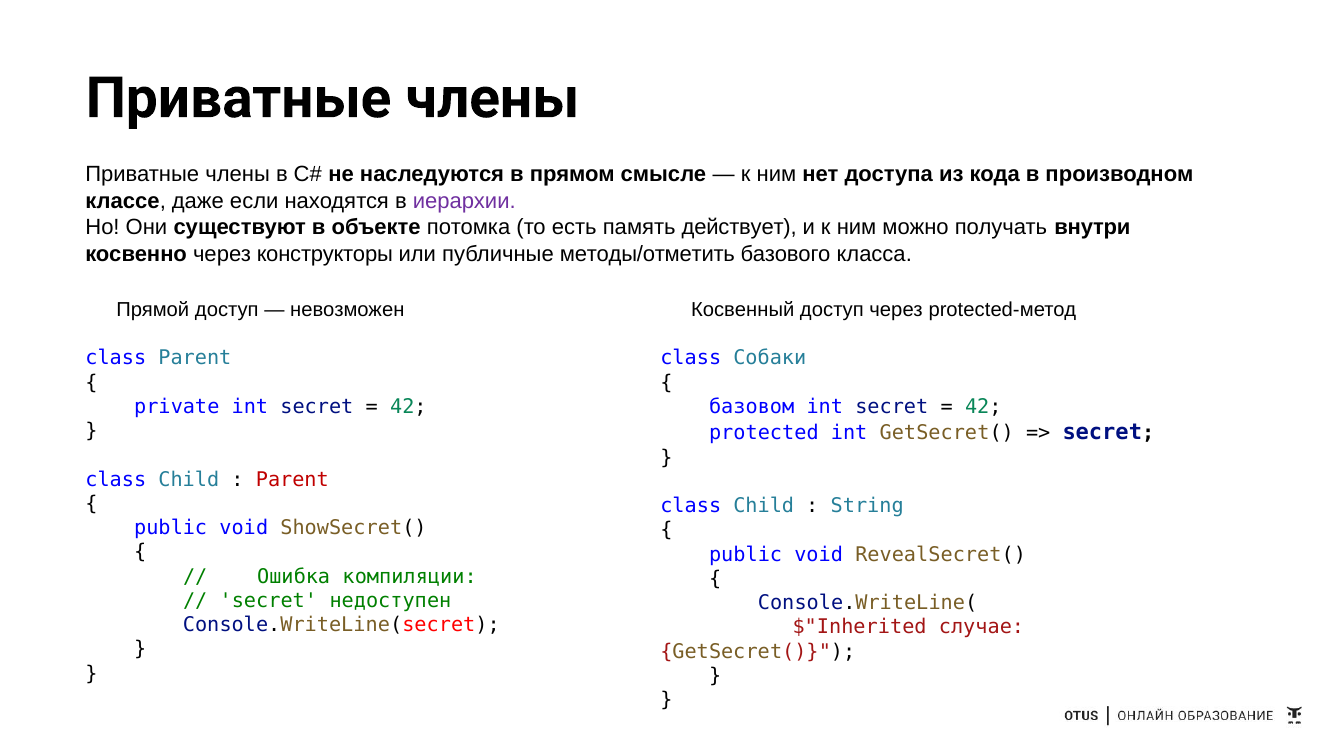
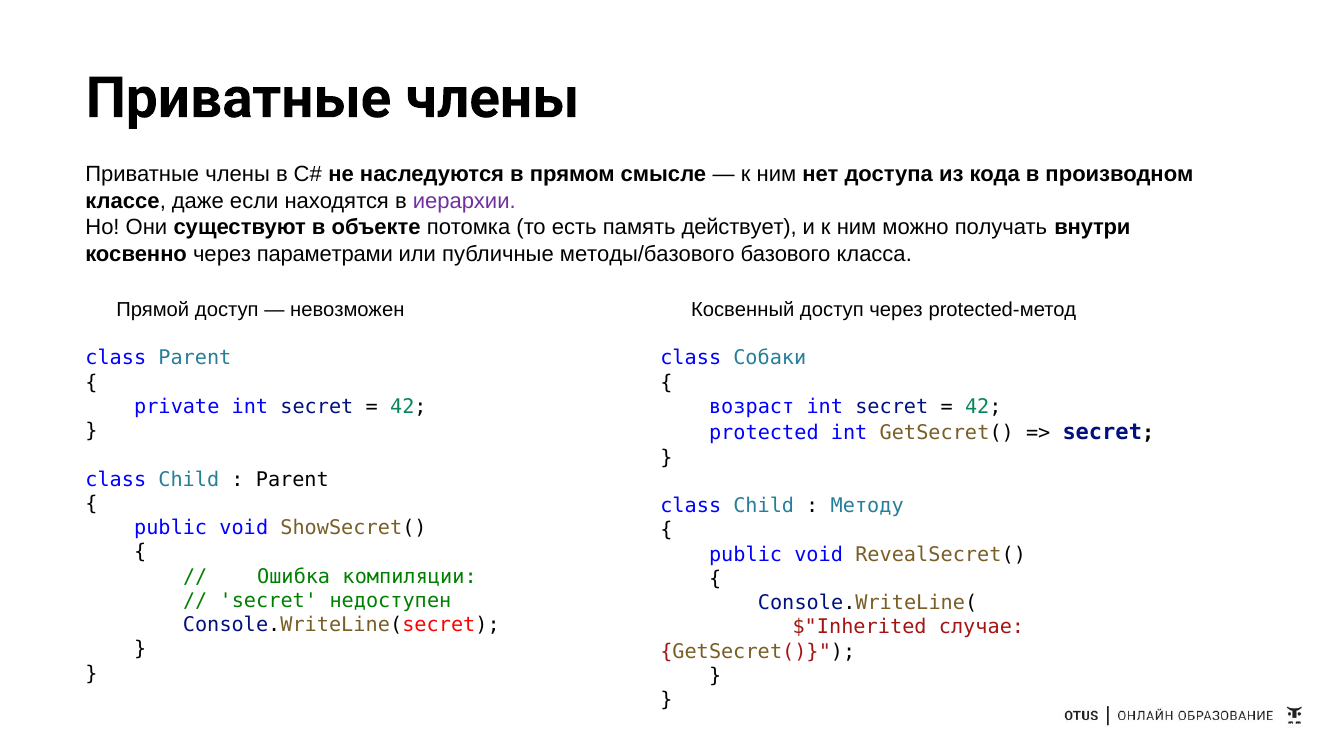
конструкторы: конструкторы -> параметрами
методы/отметить: методы/отметить -> методы/базового
базовом: базовом -> возраст
Parent at (292, 480) colour: red -> black
String: String -> Методу
